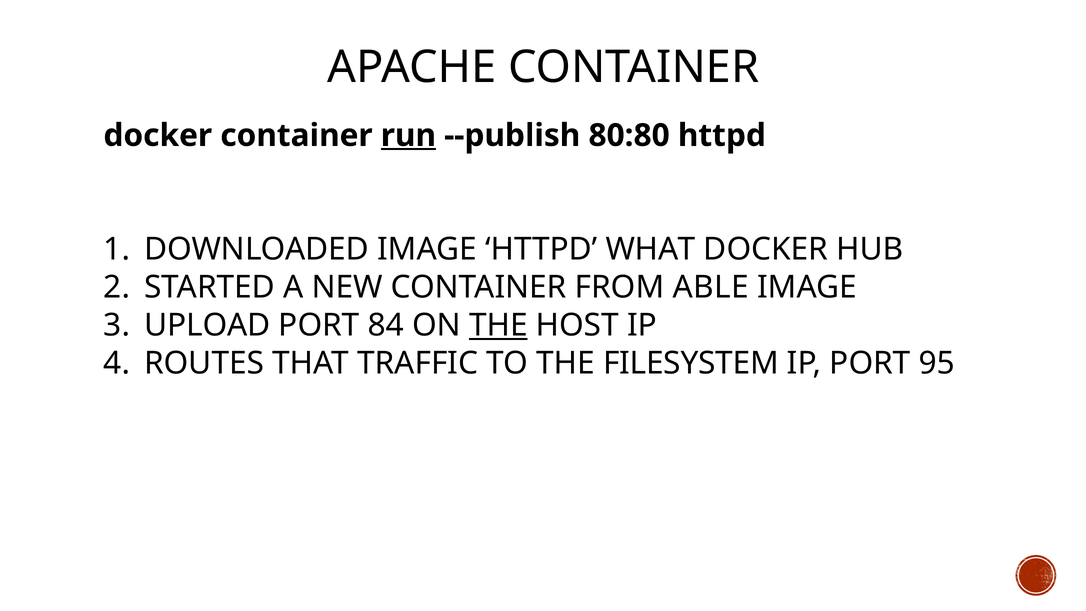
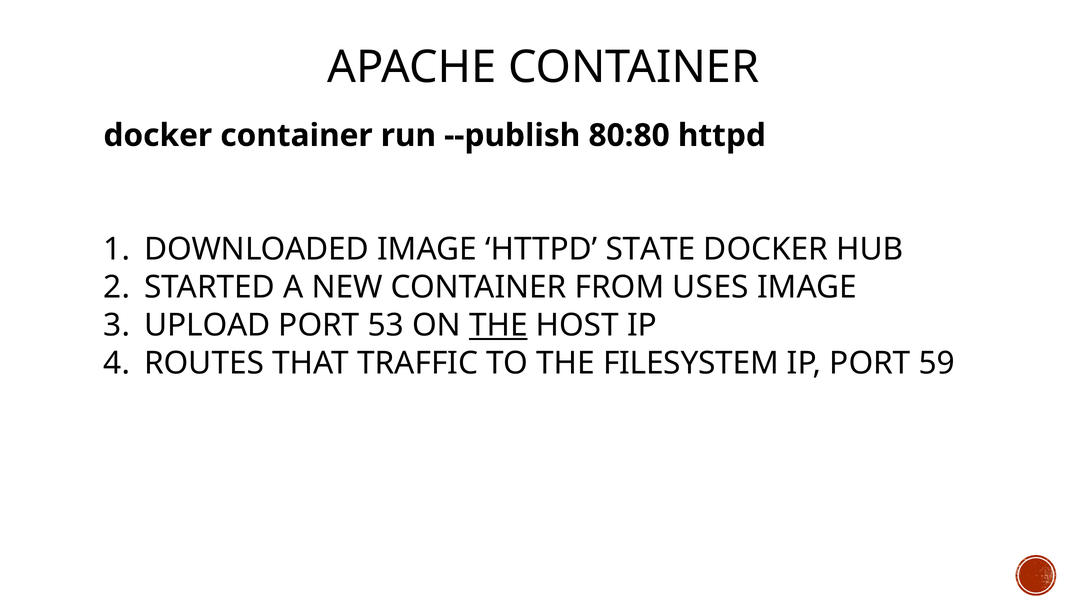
run underline: present -> none
WHAT: WHAT -> STATE
ABLE: ABLE -> USES
84: 84 -> 53
95: 95 -> 59
